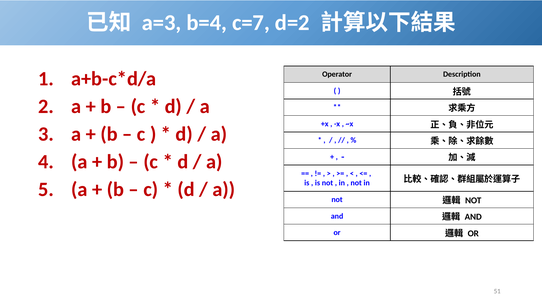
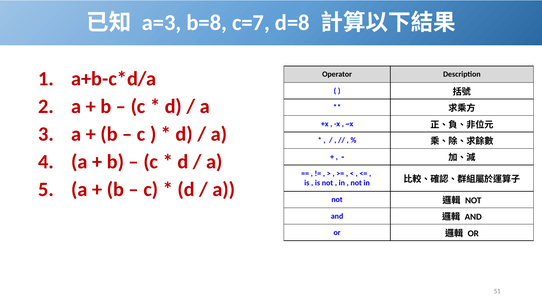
b=4: b=4 -> b=8
d=2: d=2 -> d=8
